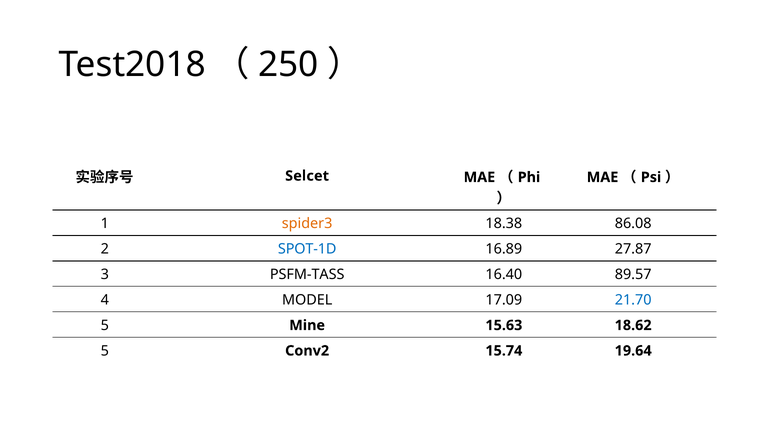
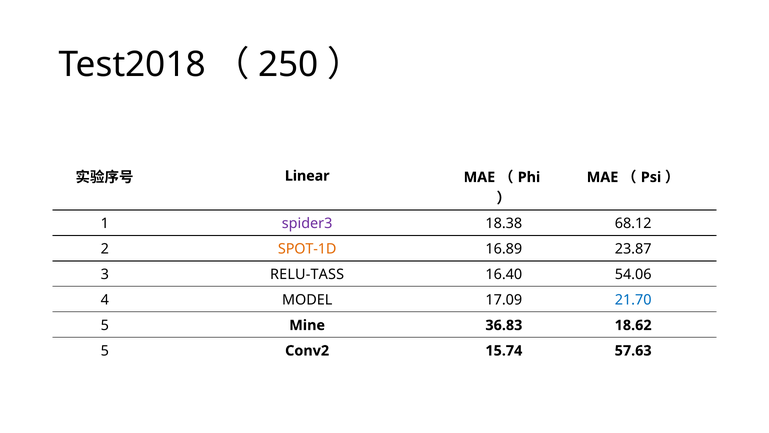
Selcet: Selcet -> Linear
spider3 colour: orange -> purple
86.08: 86.08 -> 68.12
SPOT-1D colour: blue -> orange
27.87: 27.87 -> 23.87
PSFM-TASS: PSFM-TASS -> RELU-TASS
89.57: 89.57 -> 54.06
15.63: 15.63 -> 36.83
19.64: 19.64 -> 57.63
